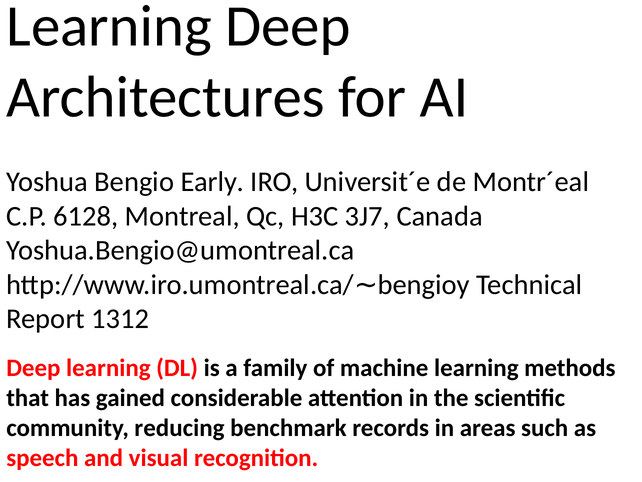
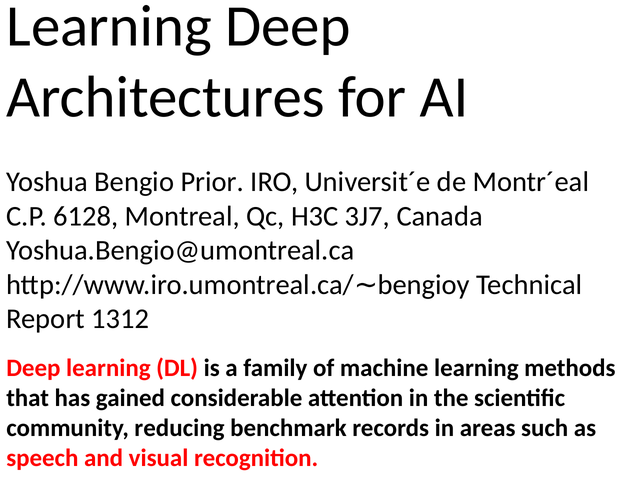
Early: Early -> Prior
